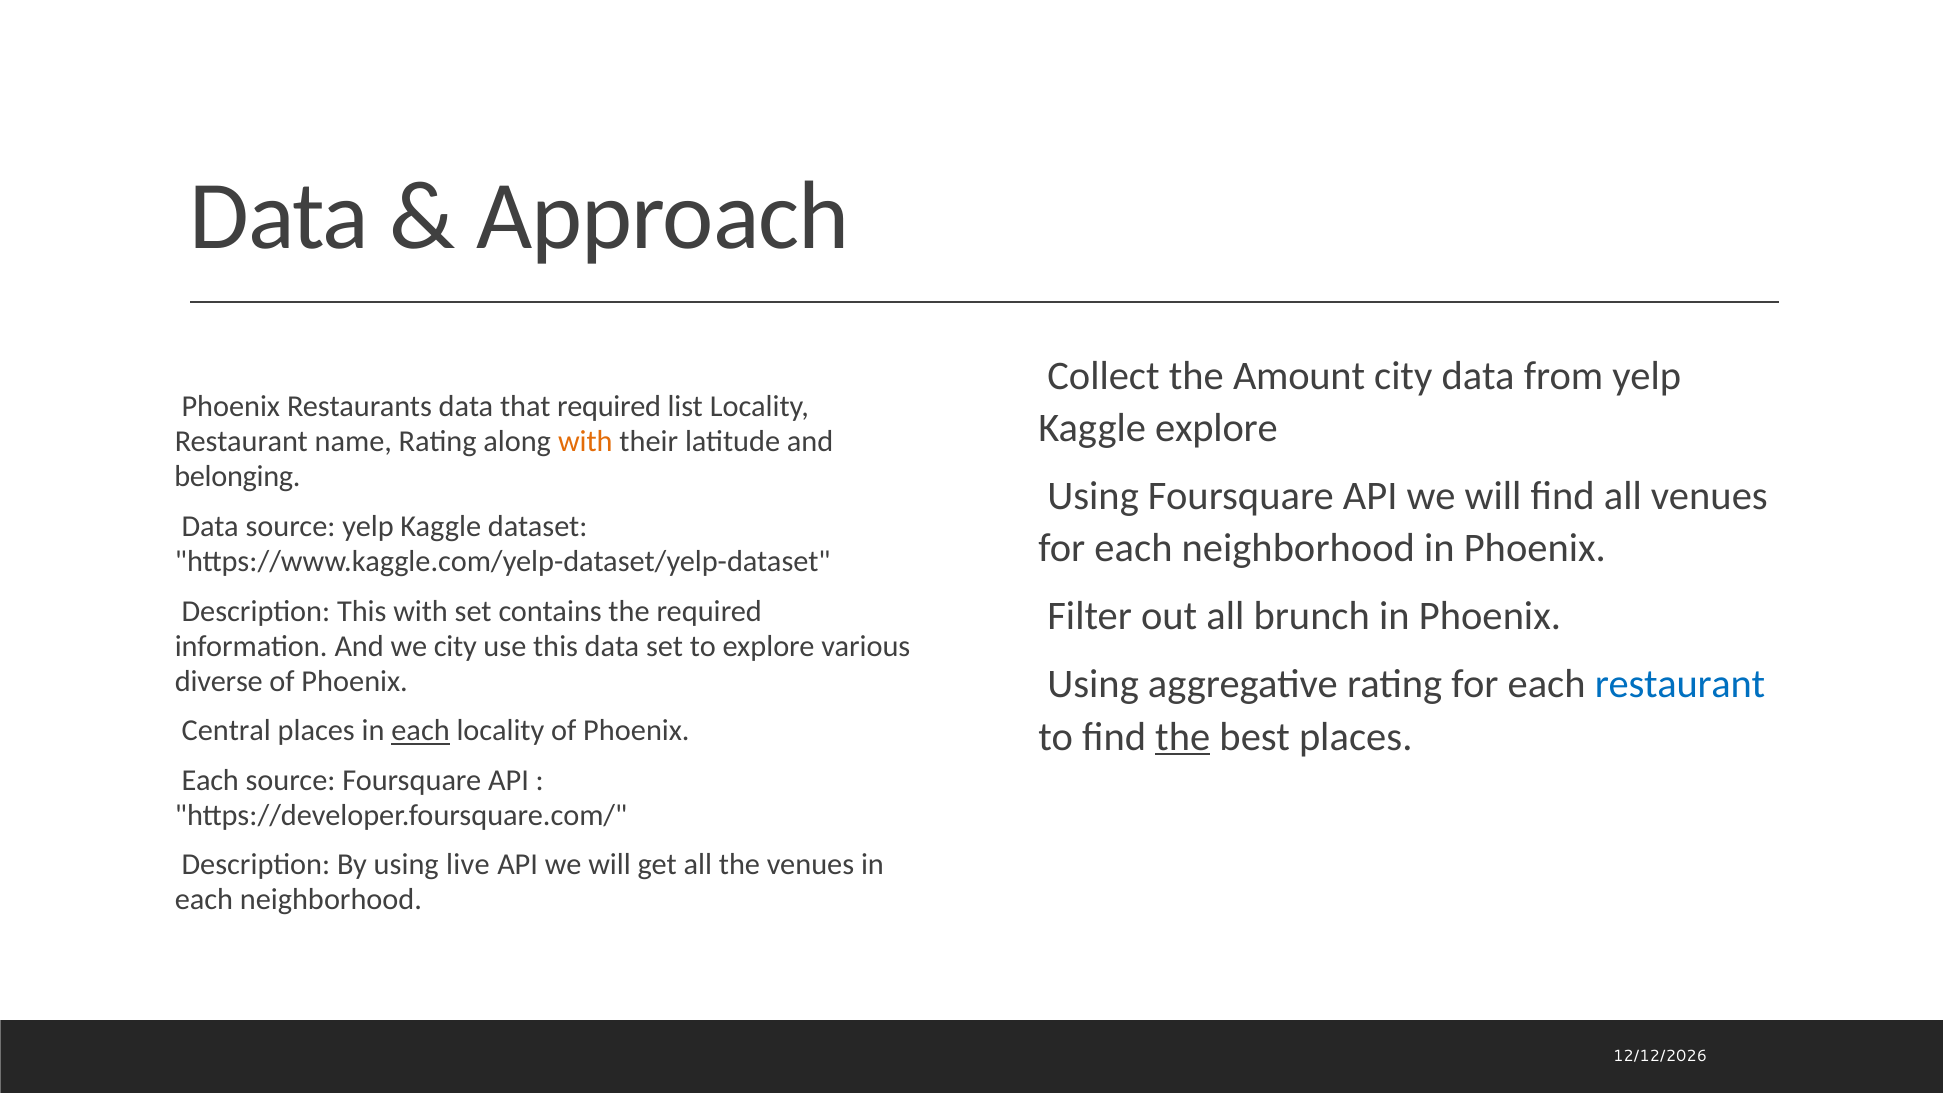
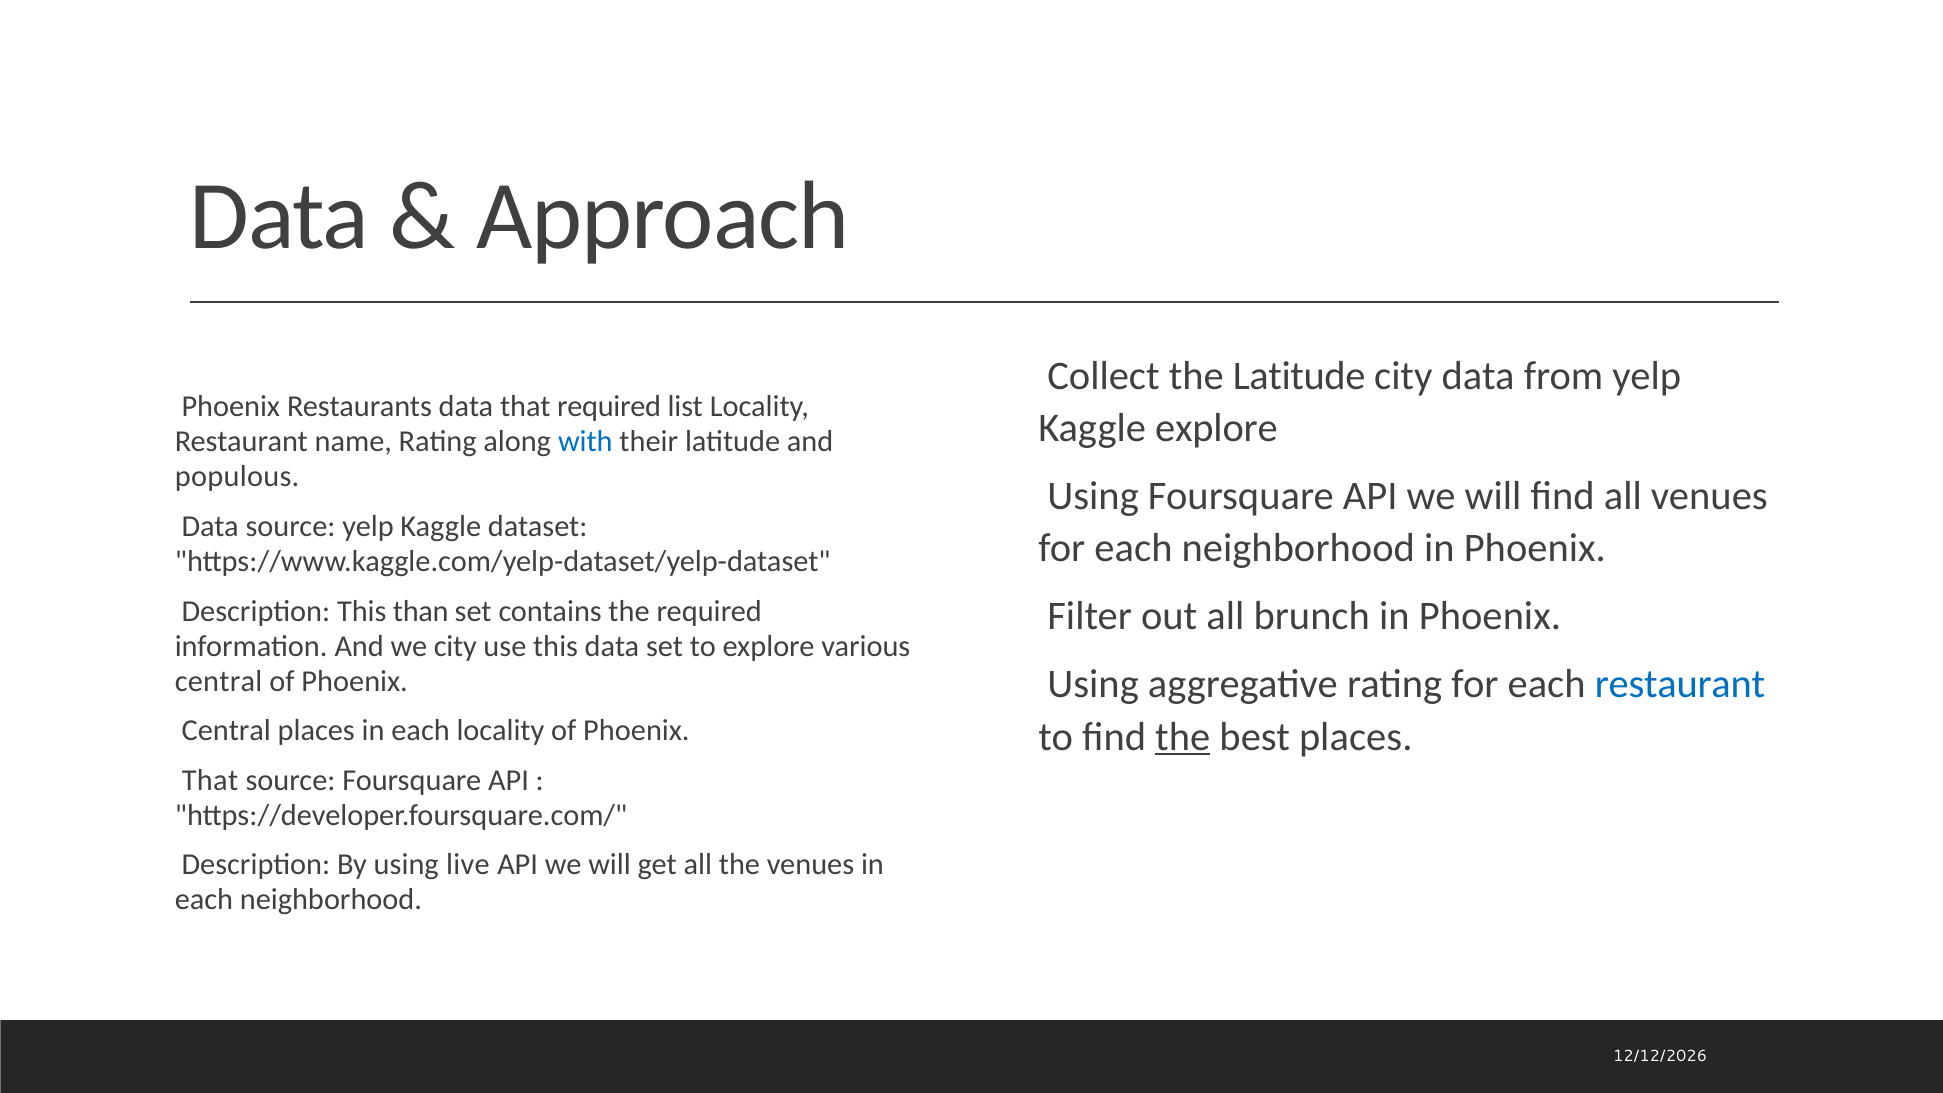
the Amount: Amount -> Latitude
with at (585, 442) colour: orange -> blue
belonging: belonging -> populous
This with: with -> than
diverse at (219, 681): diverse -> central
each at (421, 731) underline: present -> none
Each at (210, 780): Each -> That
